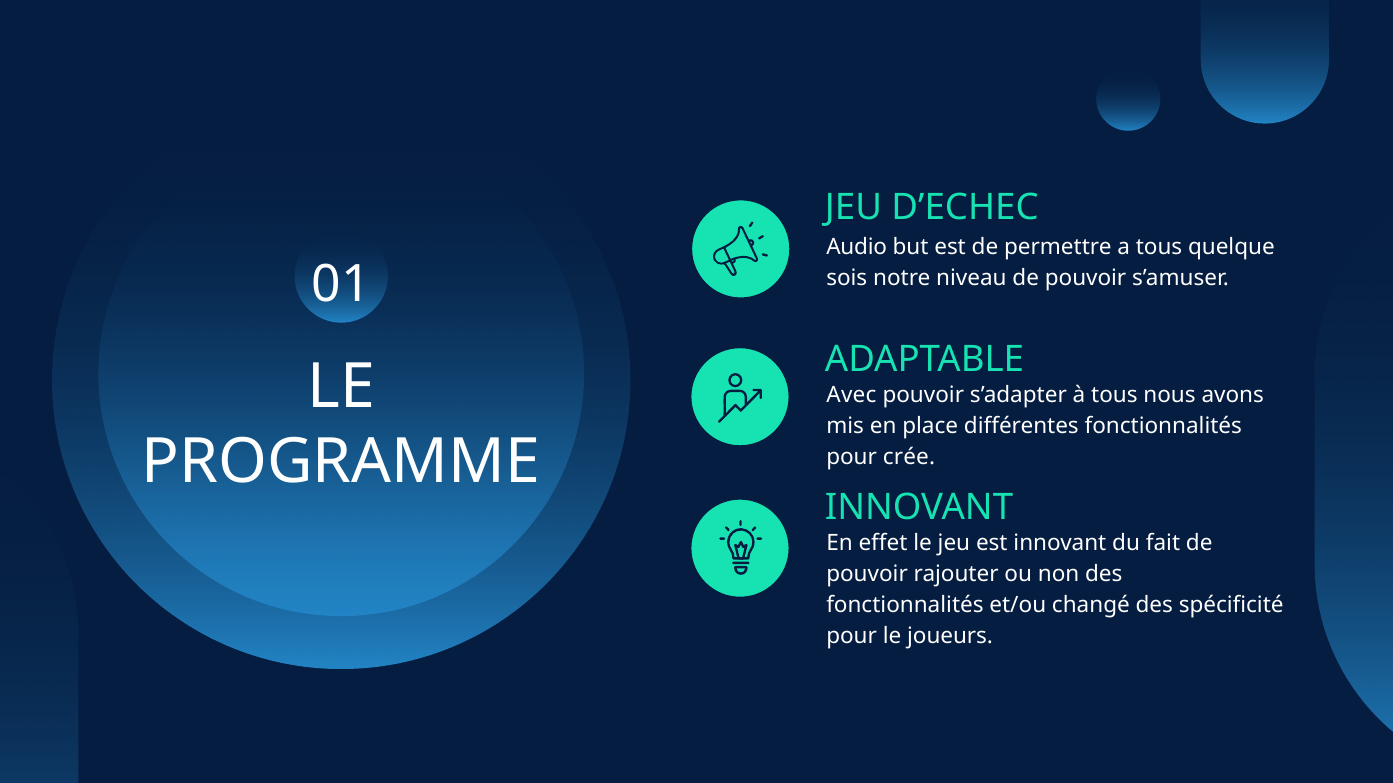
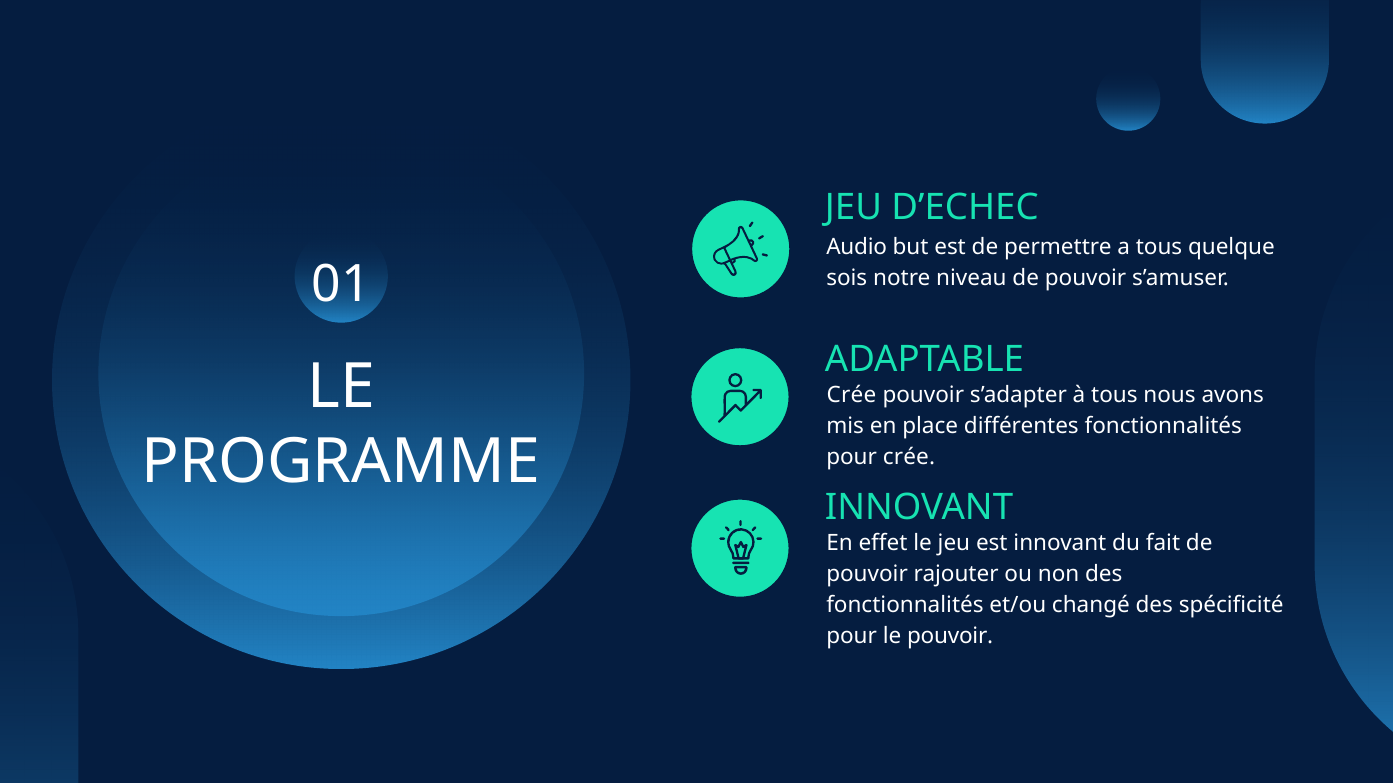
Avec at (851, 395): Avec -> Crée
le joueurs: joueurs -> pouvoir
